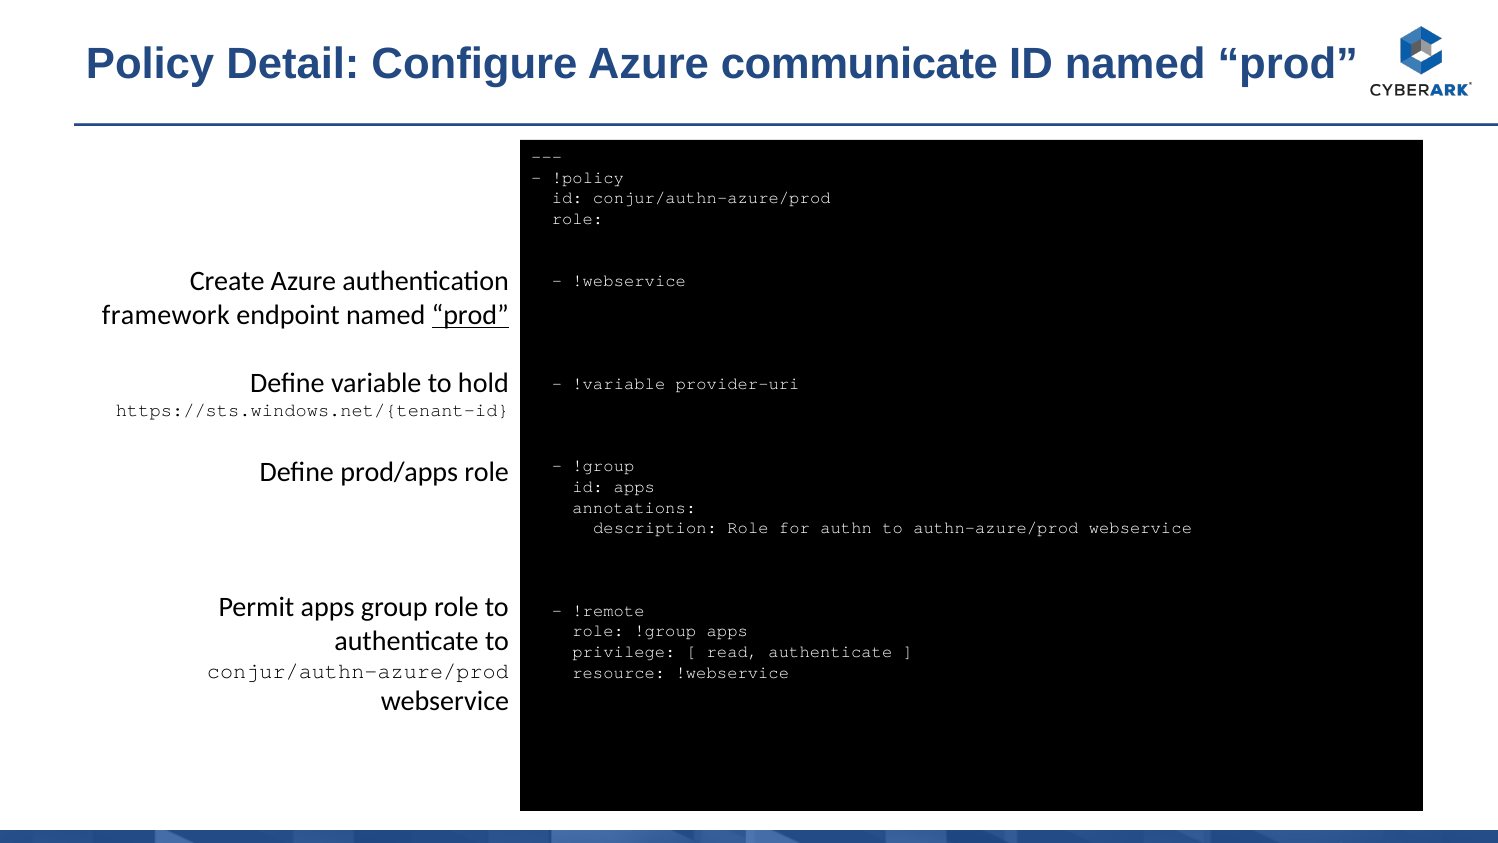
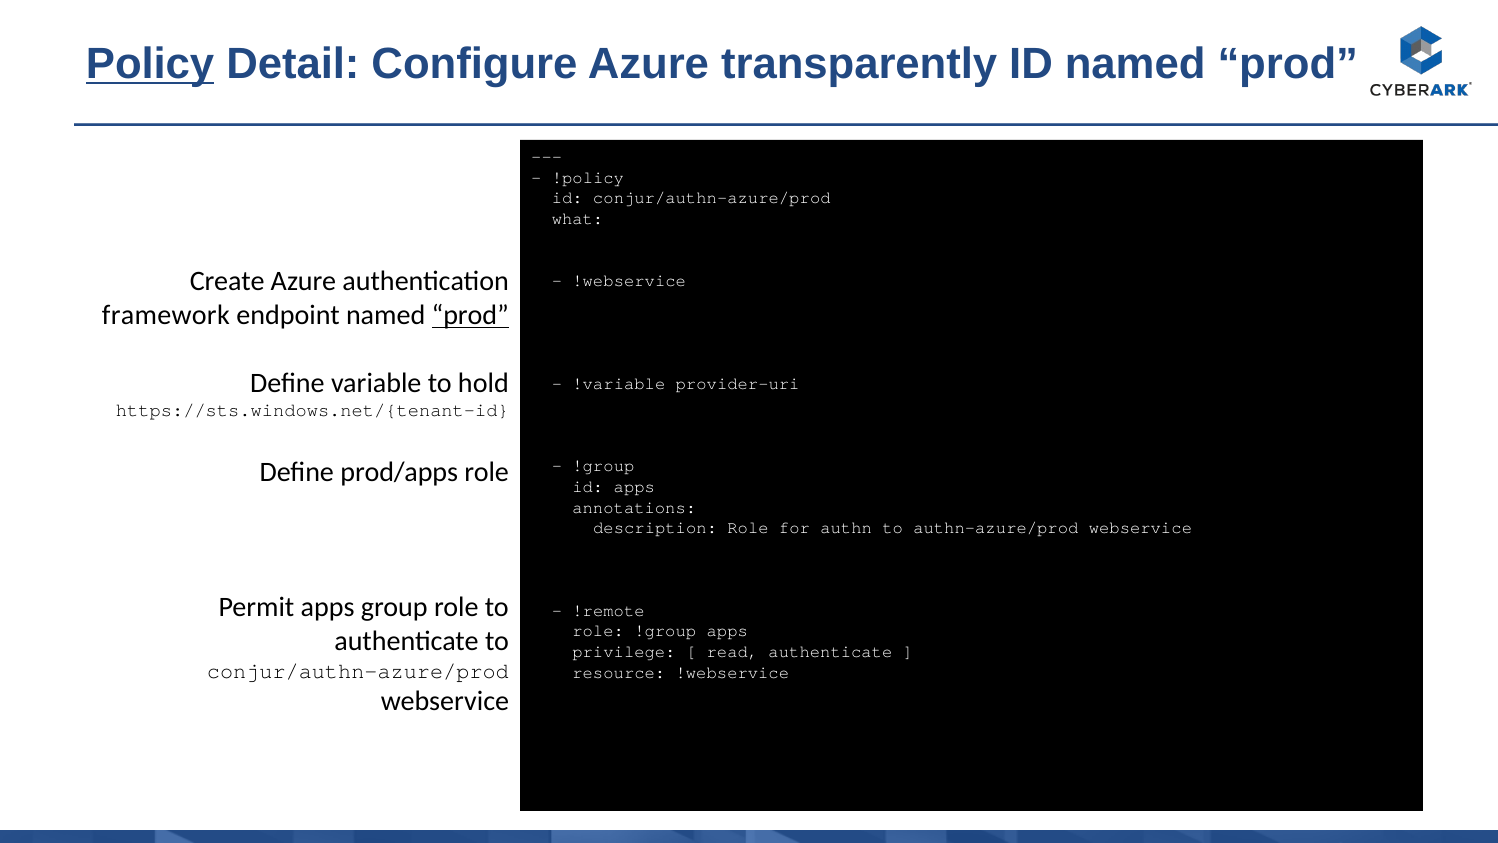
Policy underline: none -> present
communicate: communicate -> transparently
role at (578, 219): role -> what
